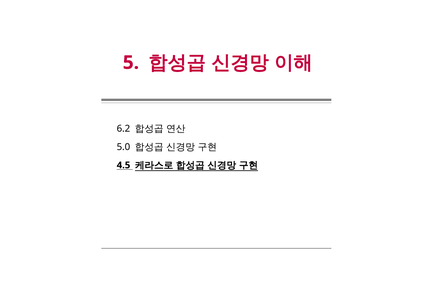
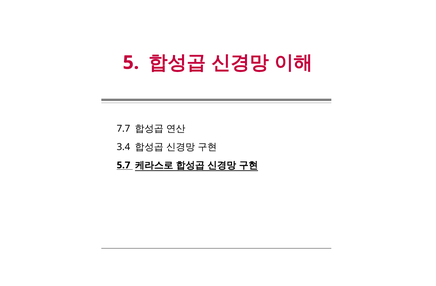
6.2: 6.2 -> 7.7
5.0: 5.0 -> 3.4
4.5: 4.5 -> 5.7
